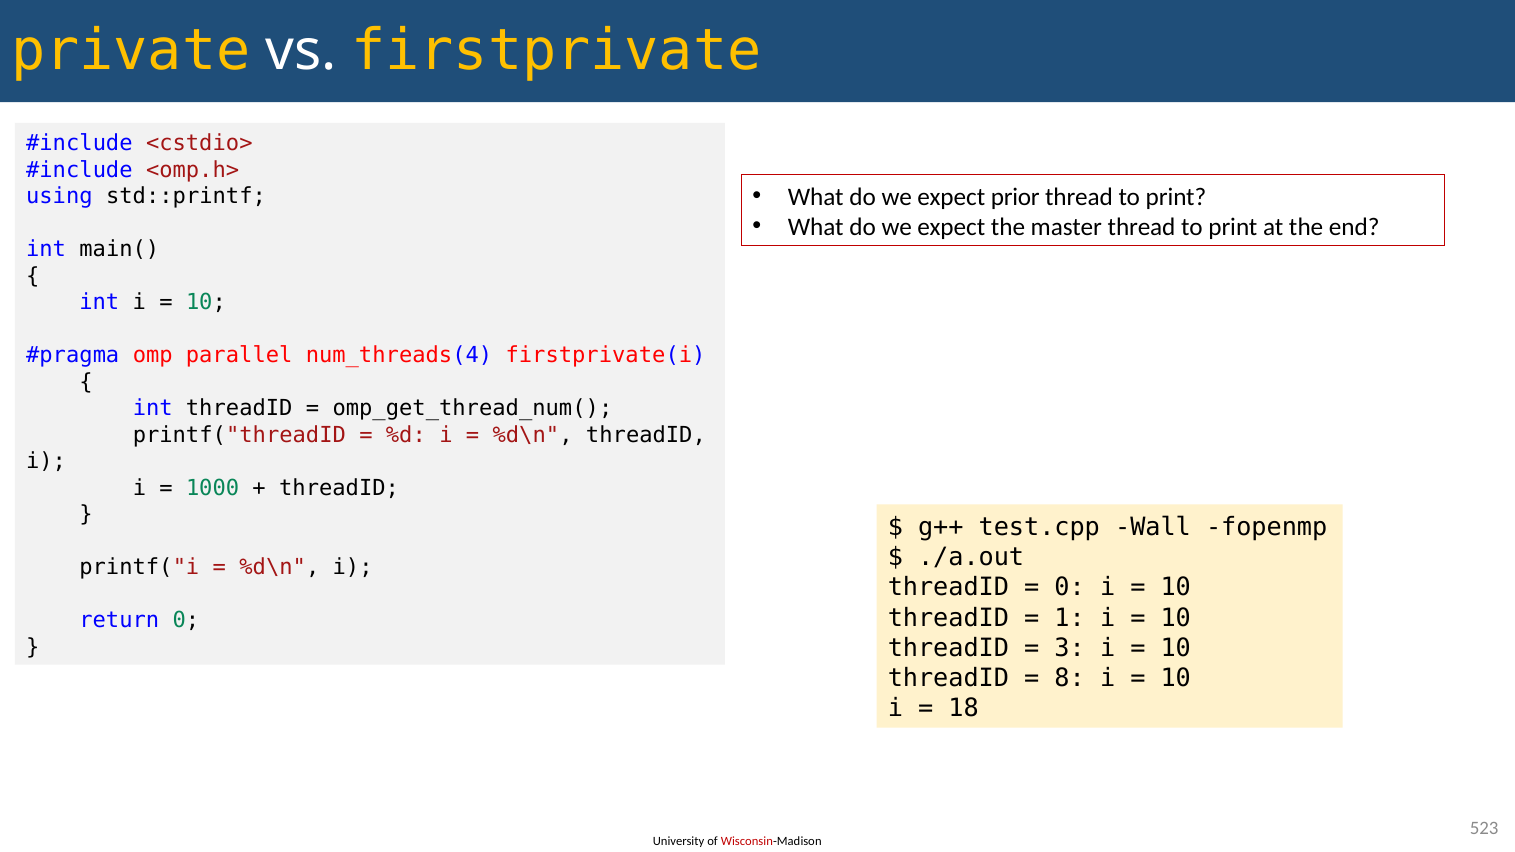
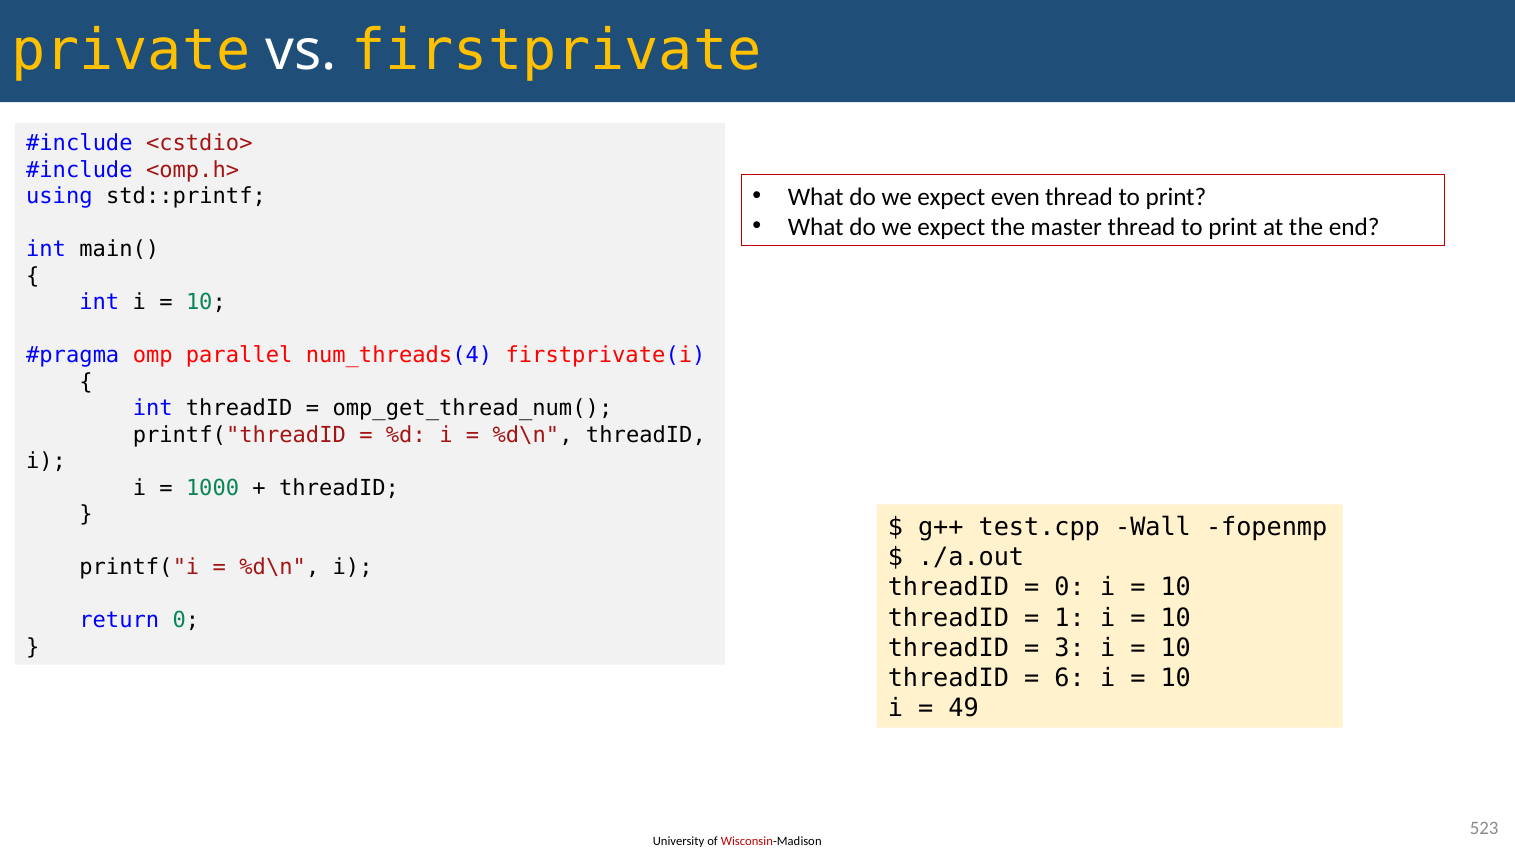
prior: prior -> even
8: 8 -> 6
18: 18 -> 49
